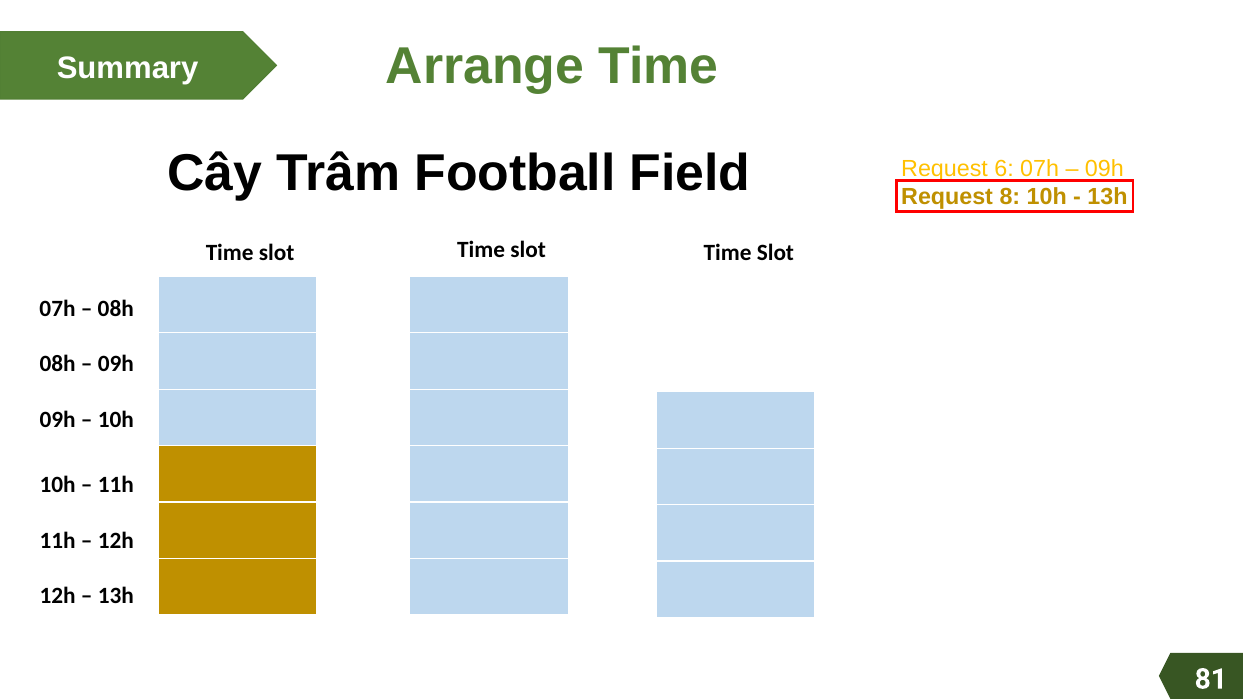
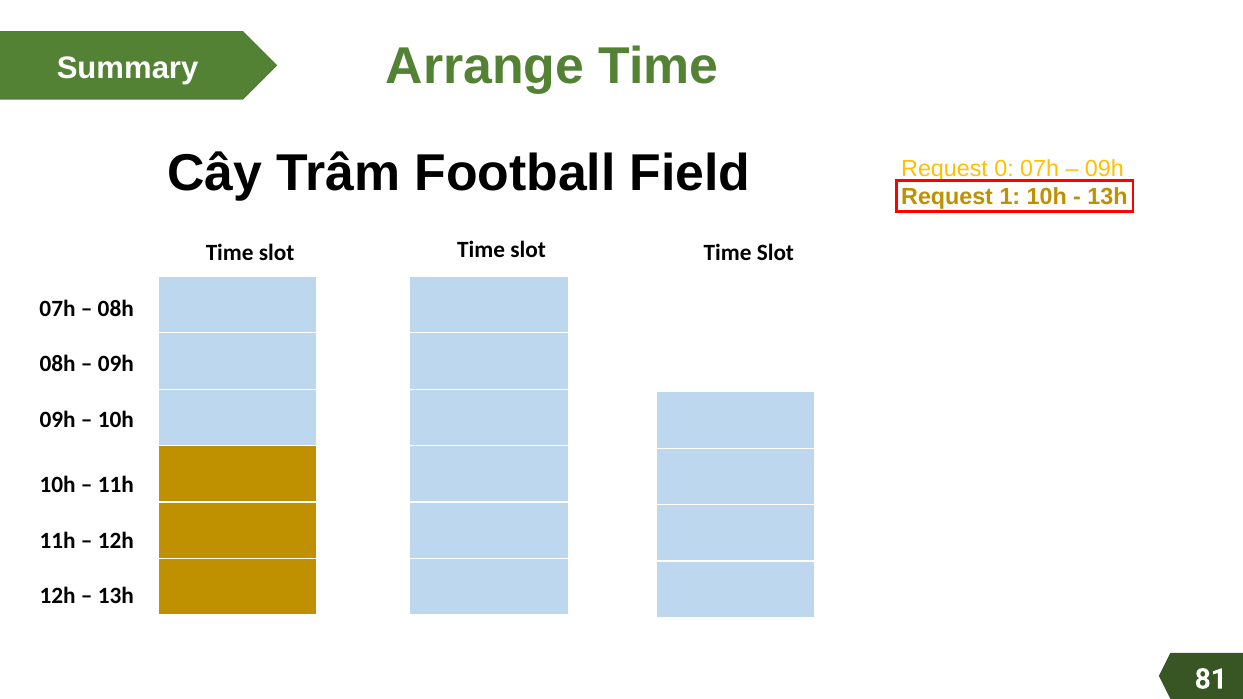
6: 6 -> 0
8: 8 -> 1
